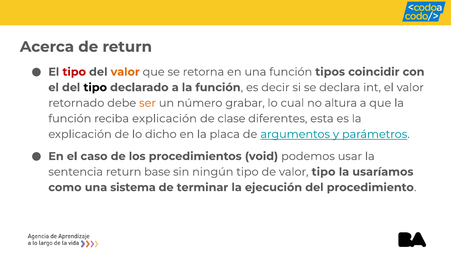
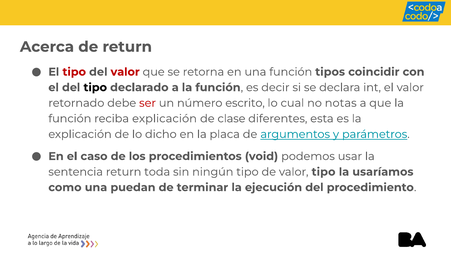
valor at (125, 72) colour: orange -> red
ser colour: orange -> red
grabar: grabar -> escrito
altura: altura -> notas
base: base -> toda
sistema: sistema -> puedan
